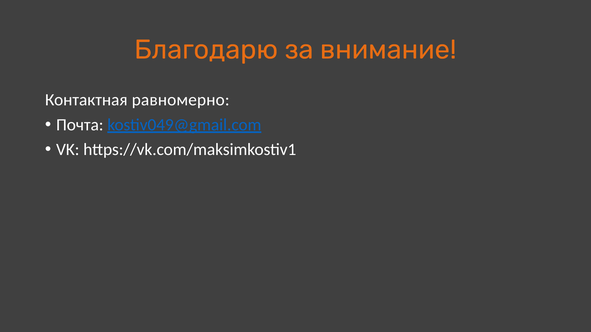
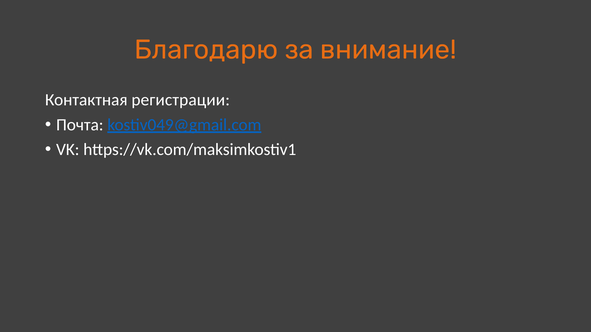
равномерно: равномерно -> регистрации
